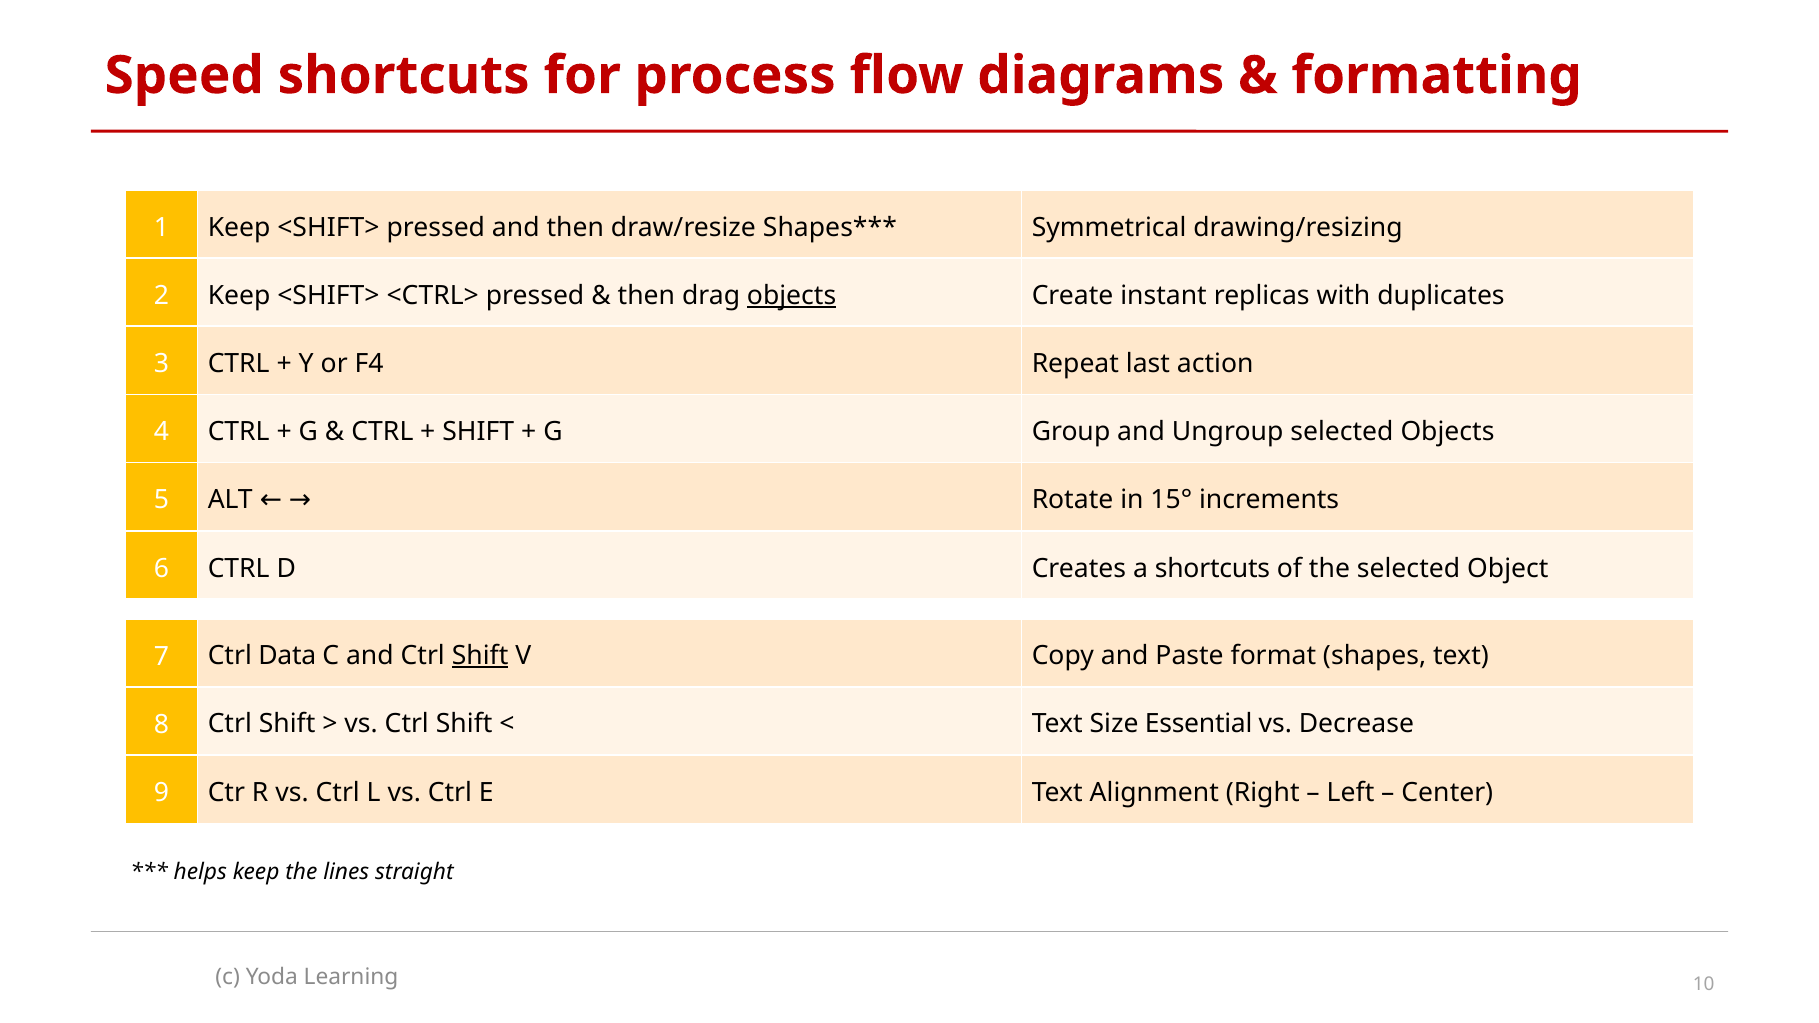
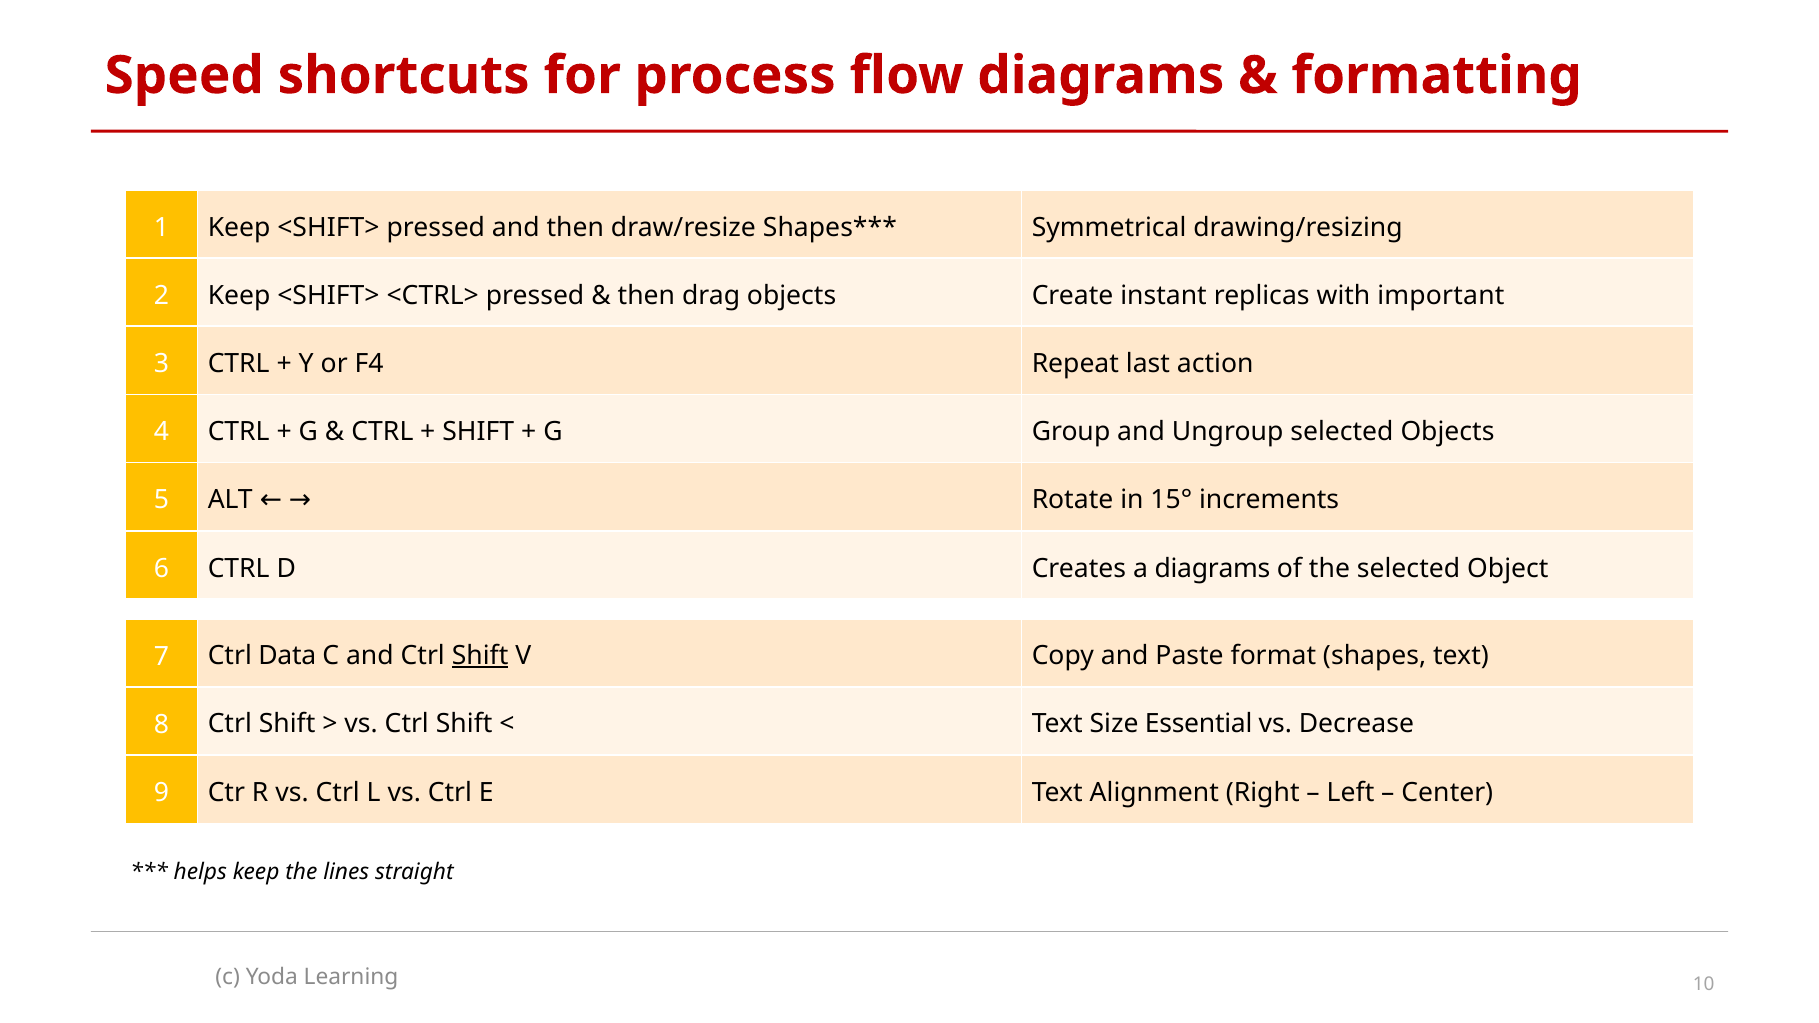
objects at (792, 296) underline: present -> none
duplicates: duplicates -> important
a shortcuts: shortcuts -> diagrams
